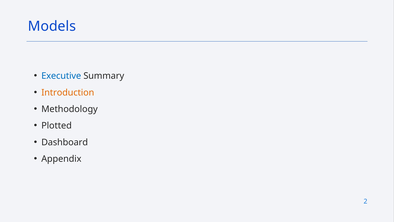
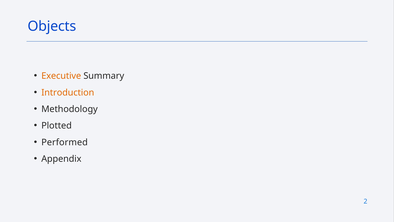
Models: Models -> Objects
Executive colour: blue -> orange
Dashboard: Dashboard -> Performed
